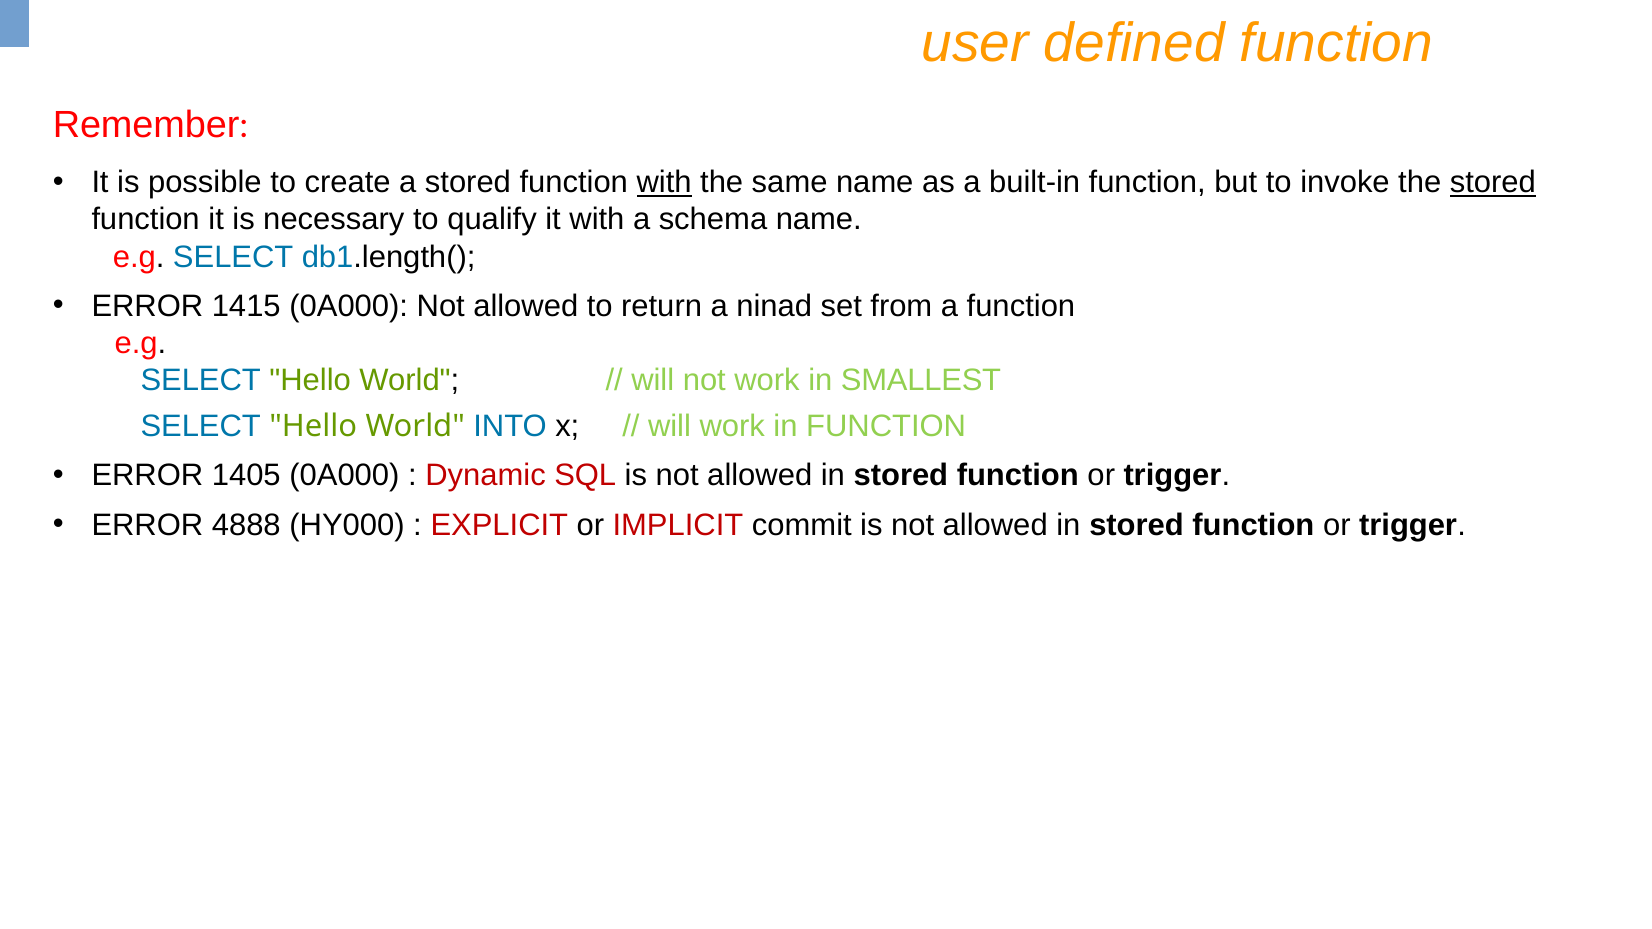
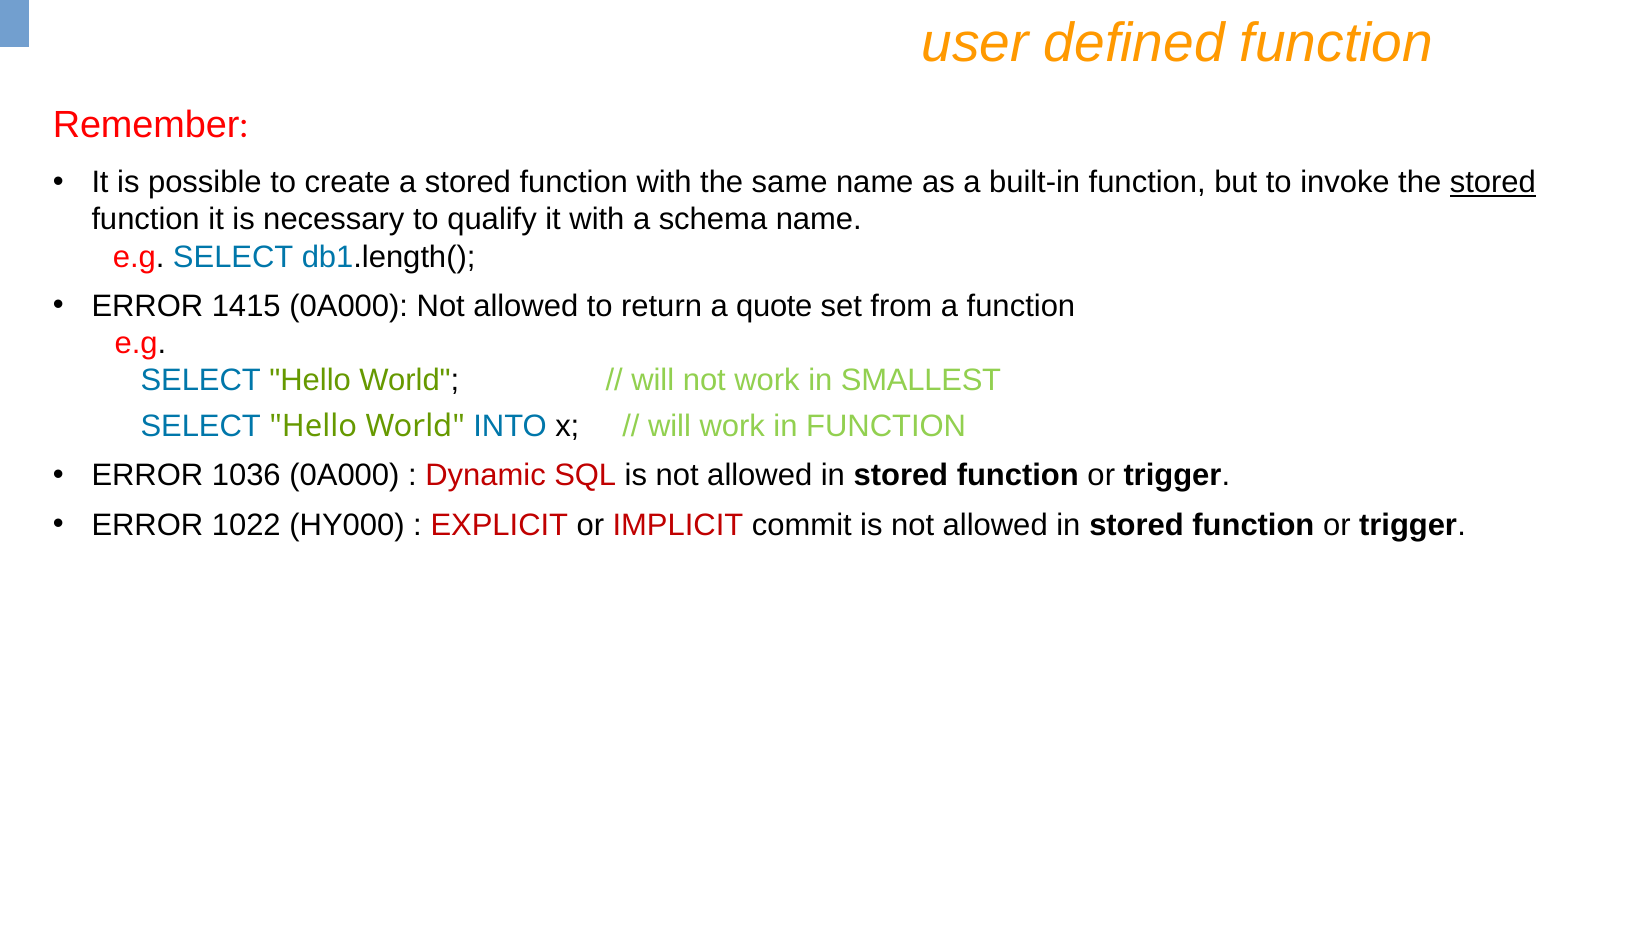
with at (664, 183) underline: present -> none
ninad: ninad -> quote
1405: 1405 -> 1036
4888: 4888 -> 1022
